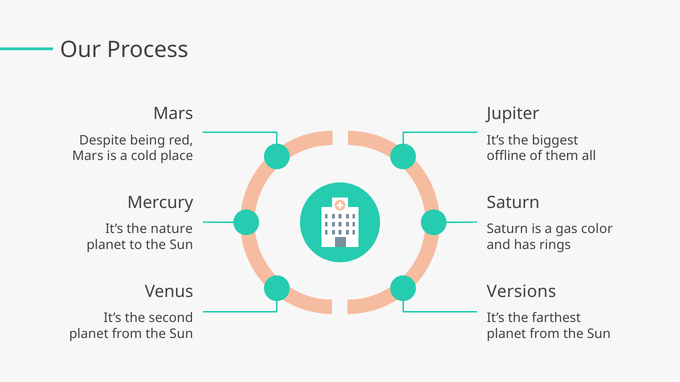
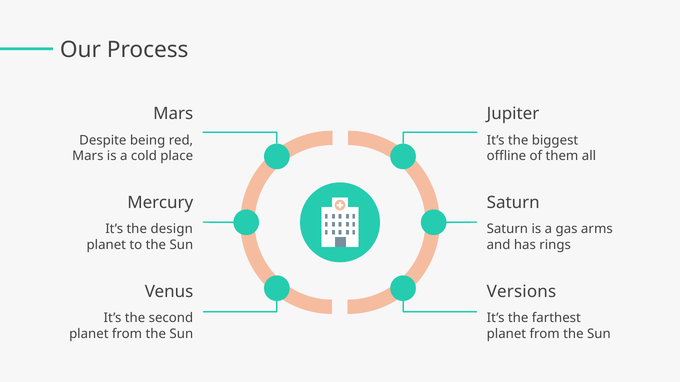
nature: nature -> design
color: color -> arms
